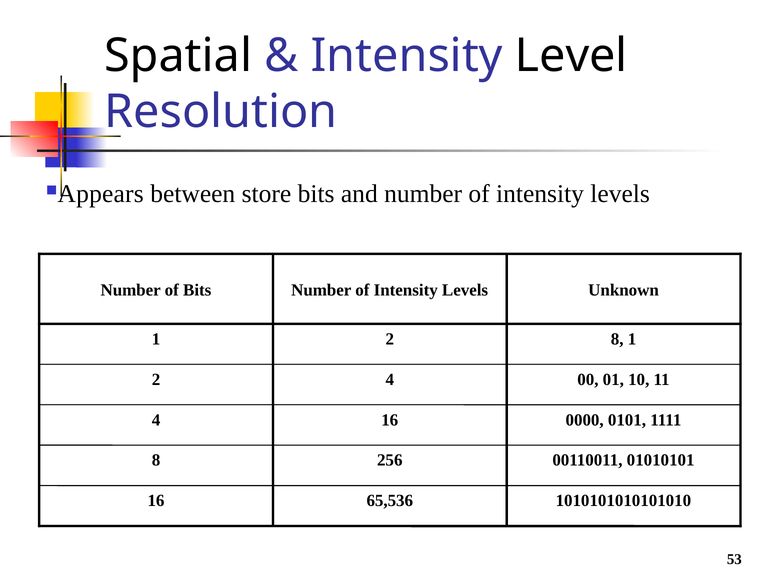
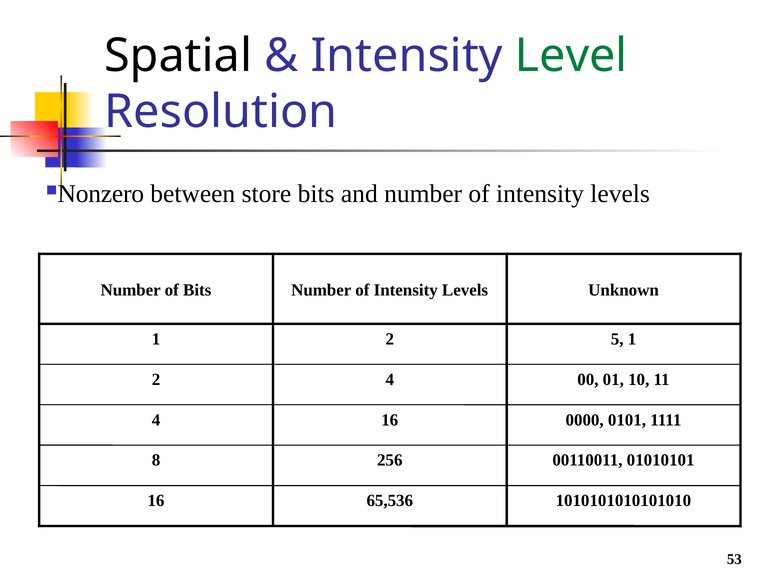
Level colour: black -> green
Appears: Appears -> Nonzero
2 8: 8 -> 5
